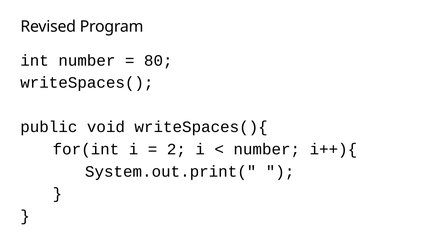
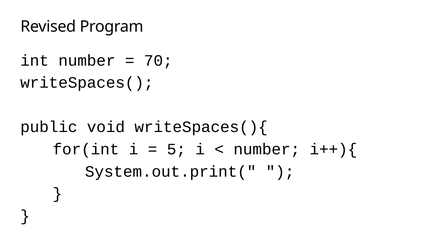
80: 80 -> 70
2: 2 -> 5
